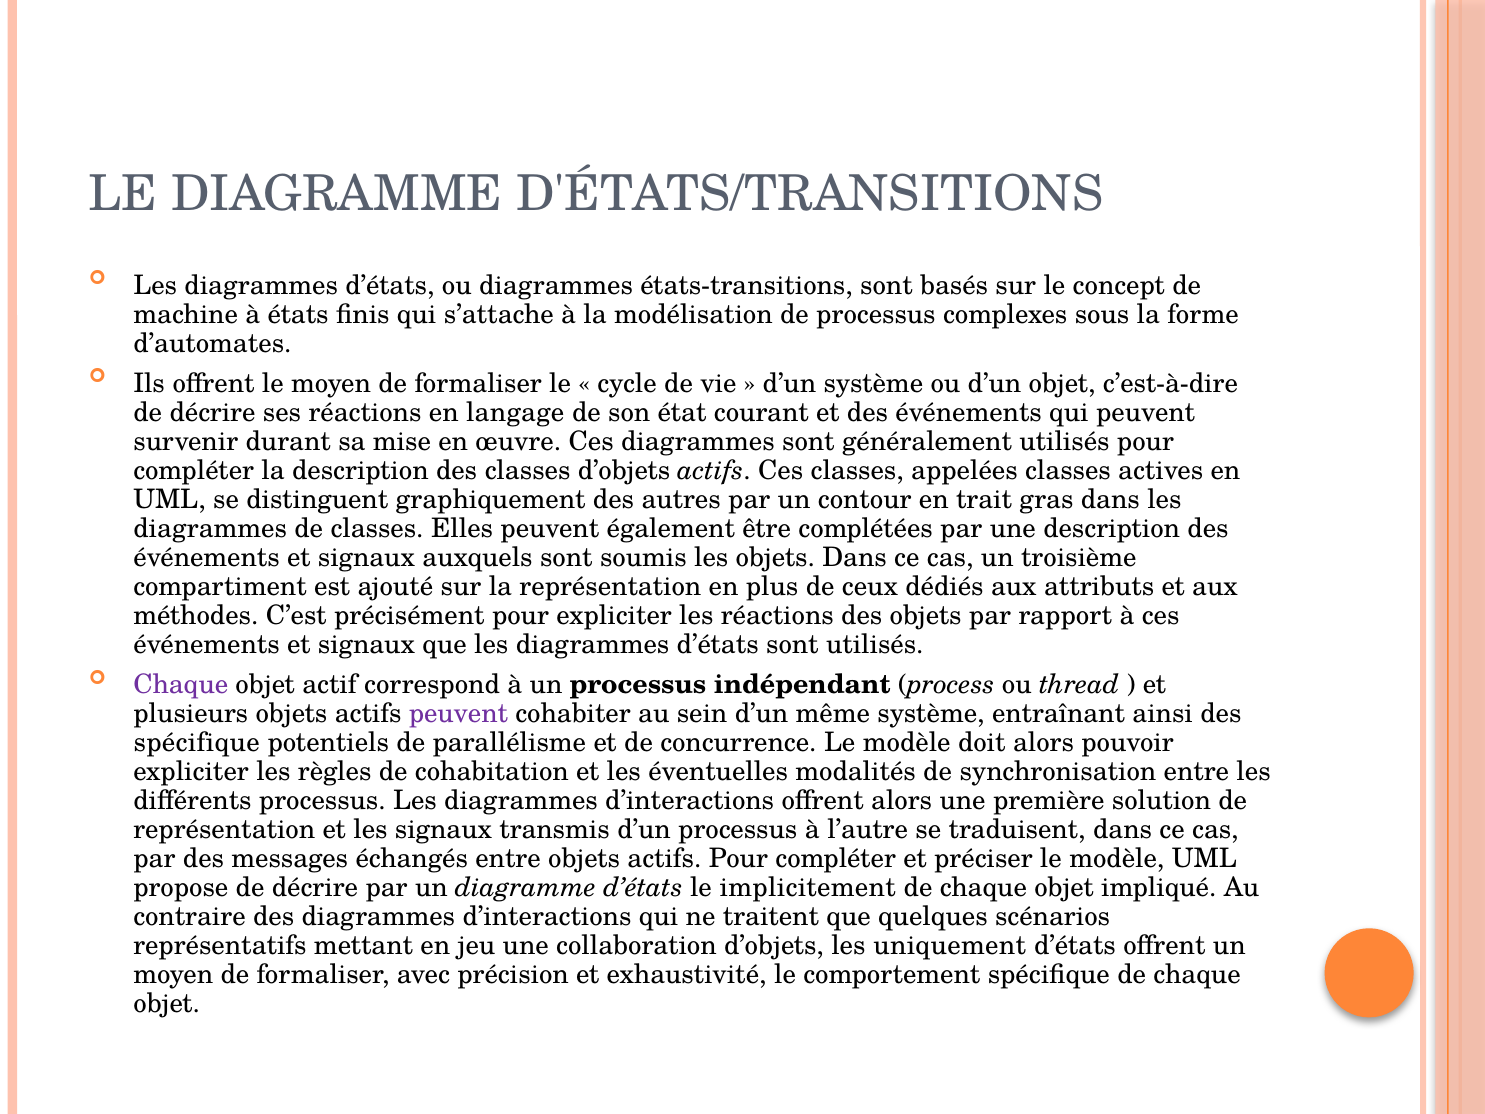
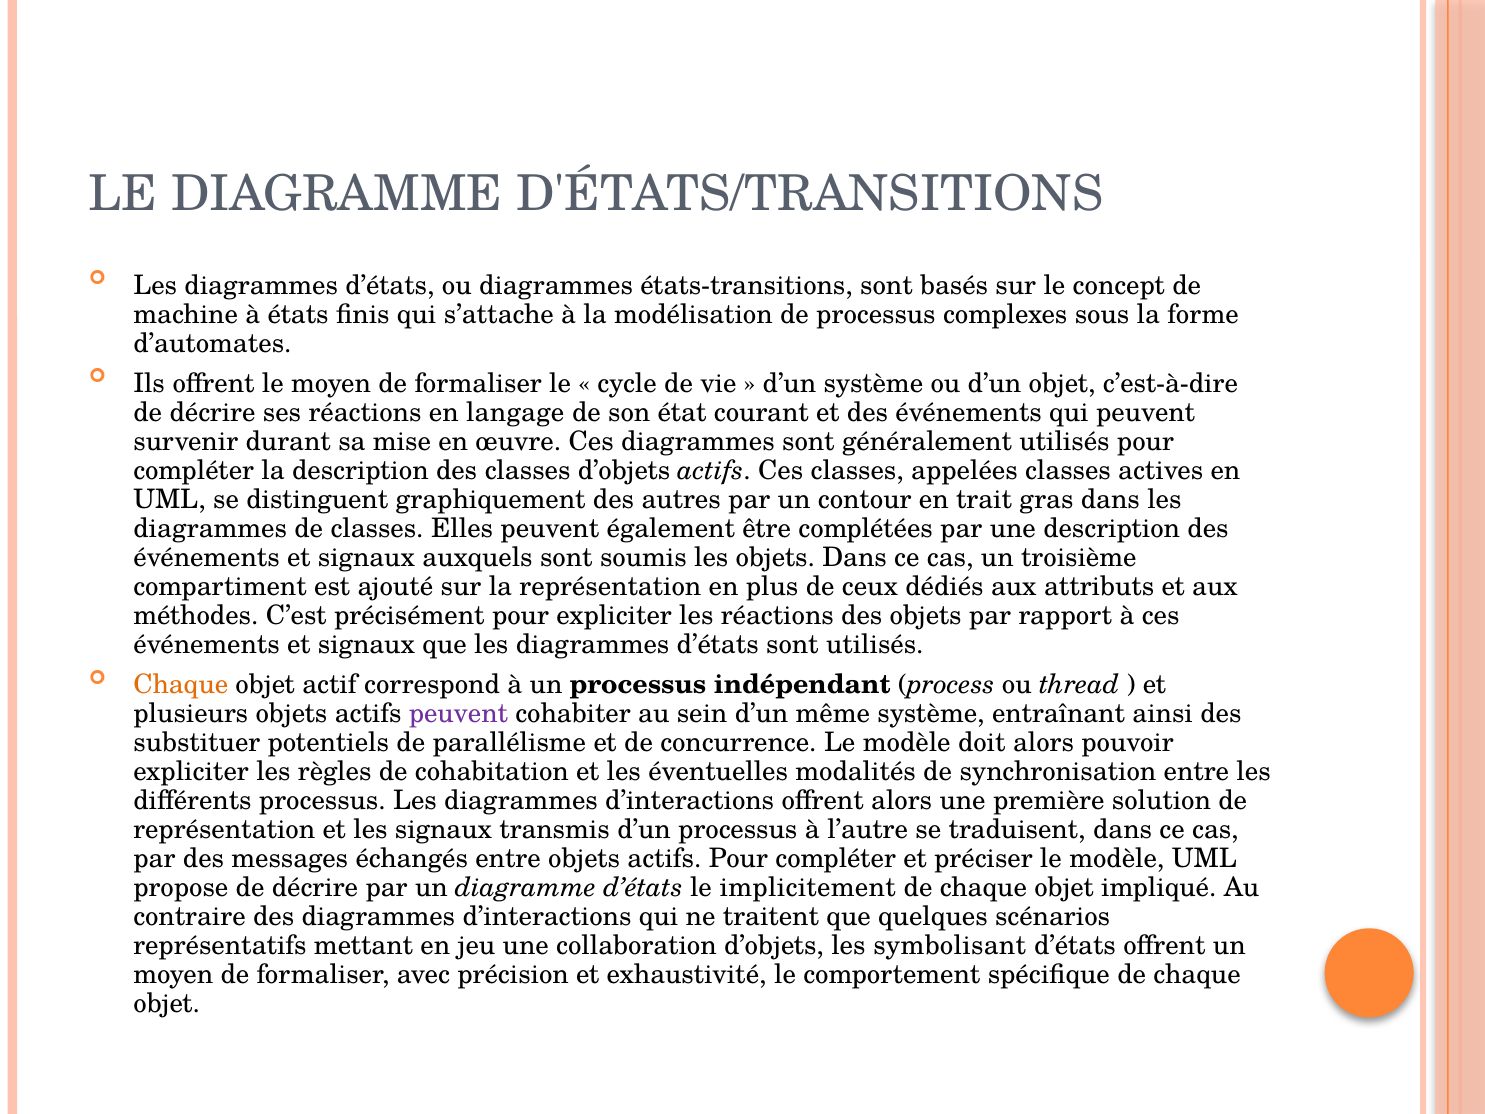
Chaque at (181, 684) colour: purple -> orange
spécifique at (197, 742): spécifique -> substituer
uniquement: uniquement -> symbolisant
